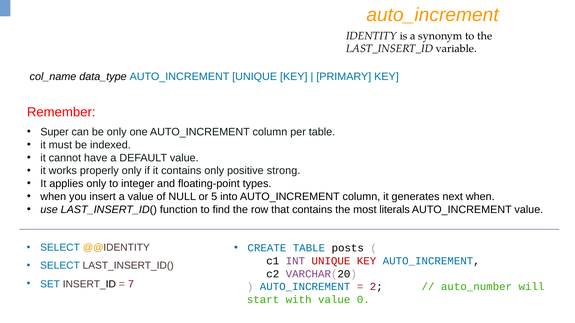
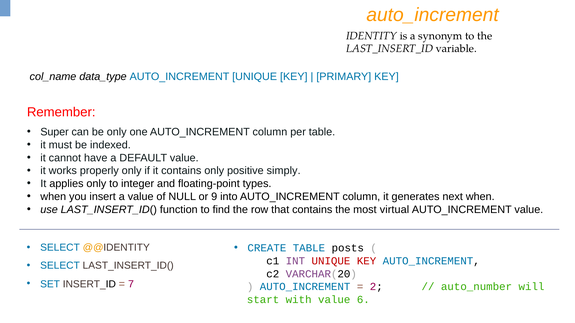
strong: strong -> simply
5: 5 -> 9
literals: literals -> virtual
0: 0 -> 6
